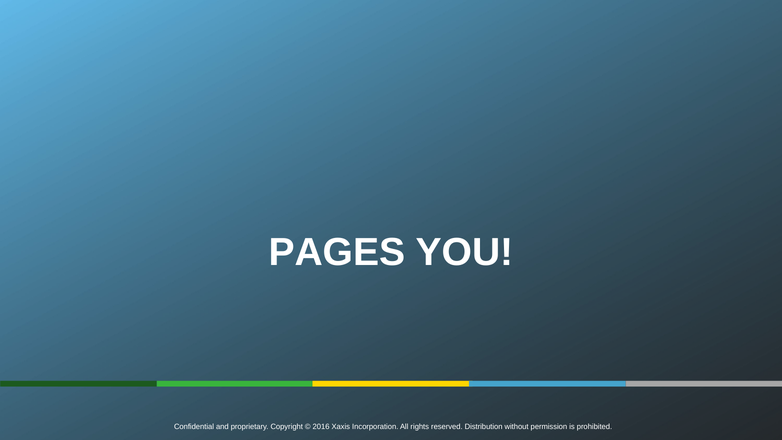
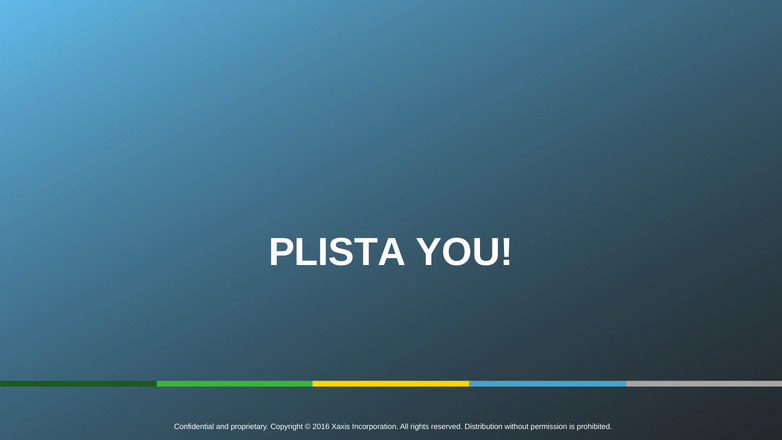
PAGES: PAGES -> PLISTA
